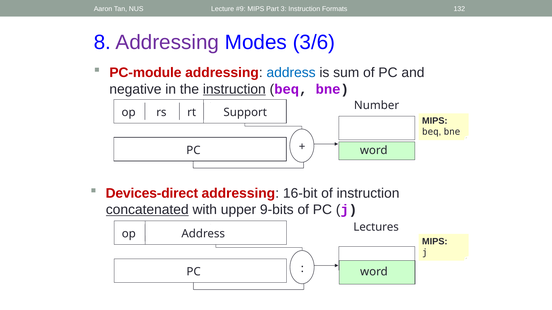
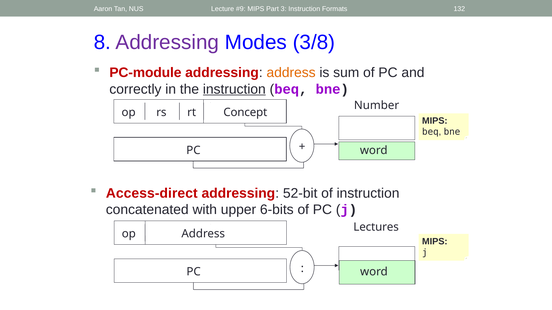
3/6: 3/6 -> 3/8
address at (291, 73) colour: blue -> orange
negative: negative -> correctly
Support: Support -> Concept
Devices-direct: Devices-direct -> Access-direct
16-bit: 16-bit -> 52-bit
concatenated underline: present -> none
9-bits: 9-bits -> 6-bits
